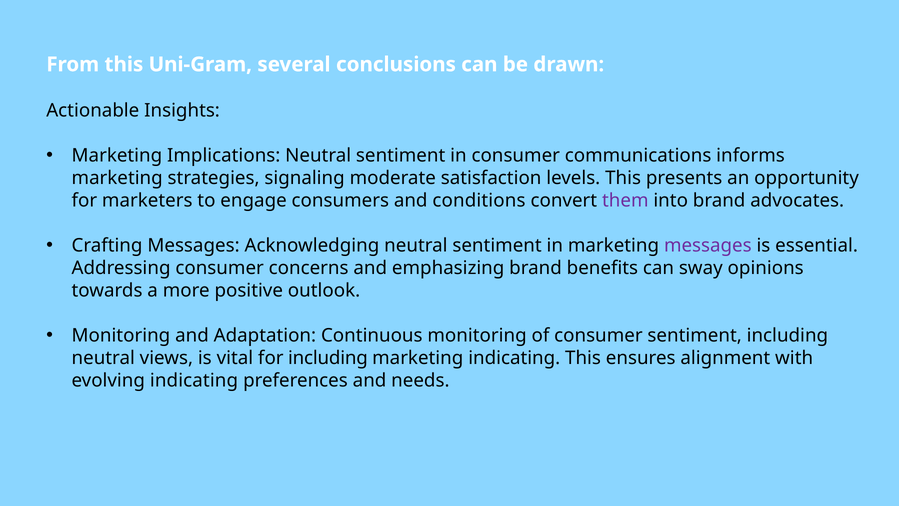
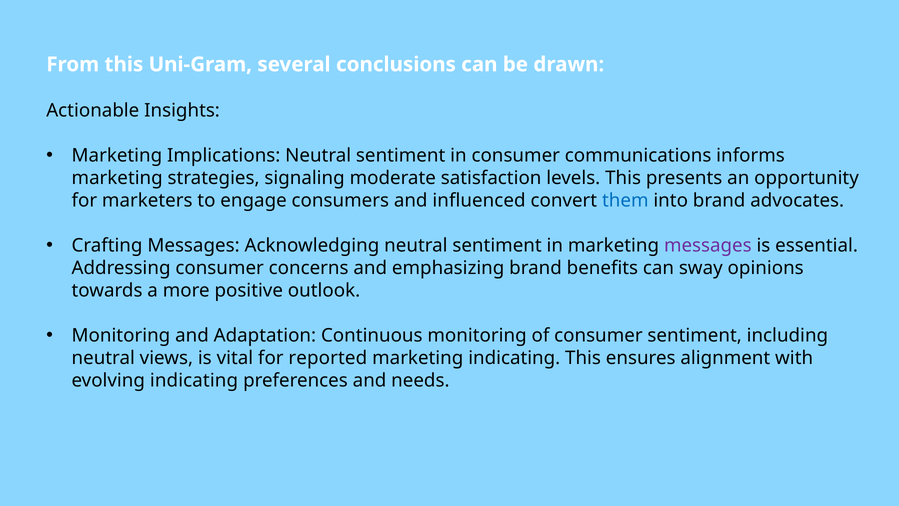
conditions: conditions -> influenced
them colour: purple -> blue
for including: including -> reported
